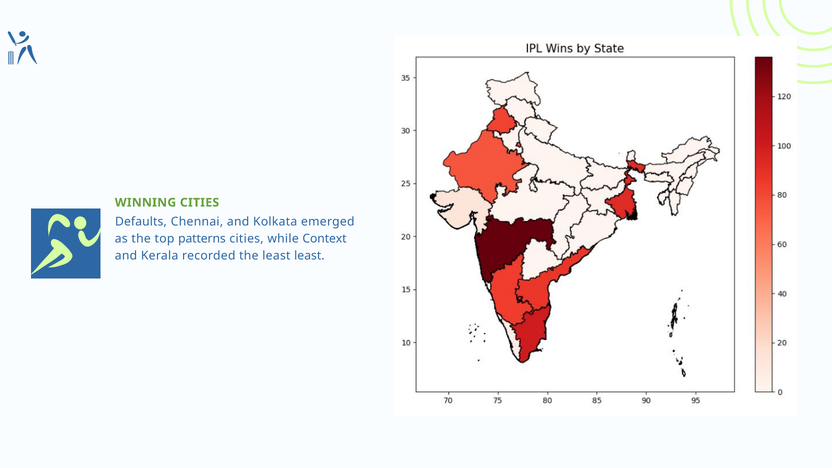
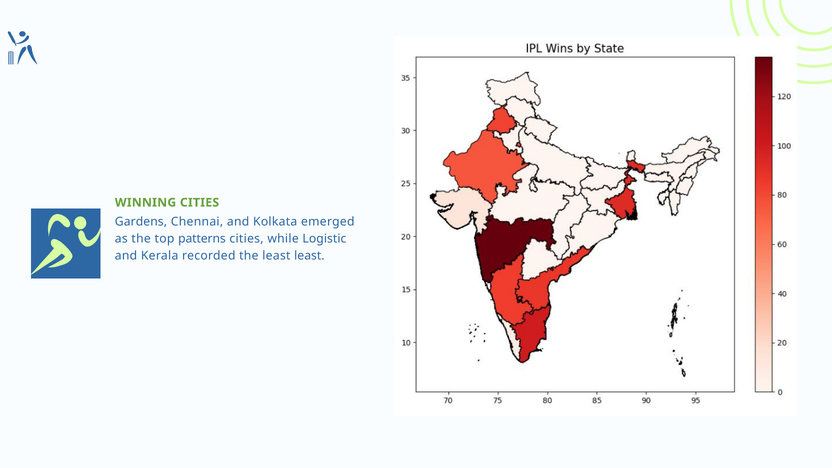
Defaults: Defaults -> Gardens
Context: Context -> Logistic
